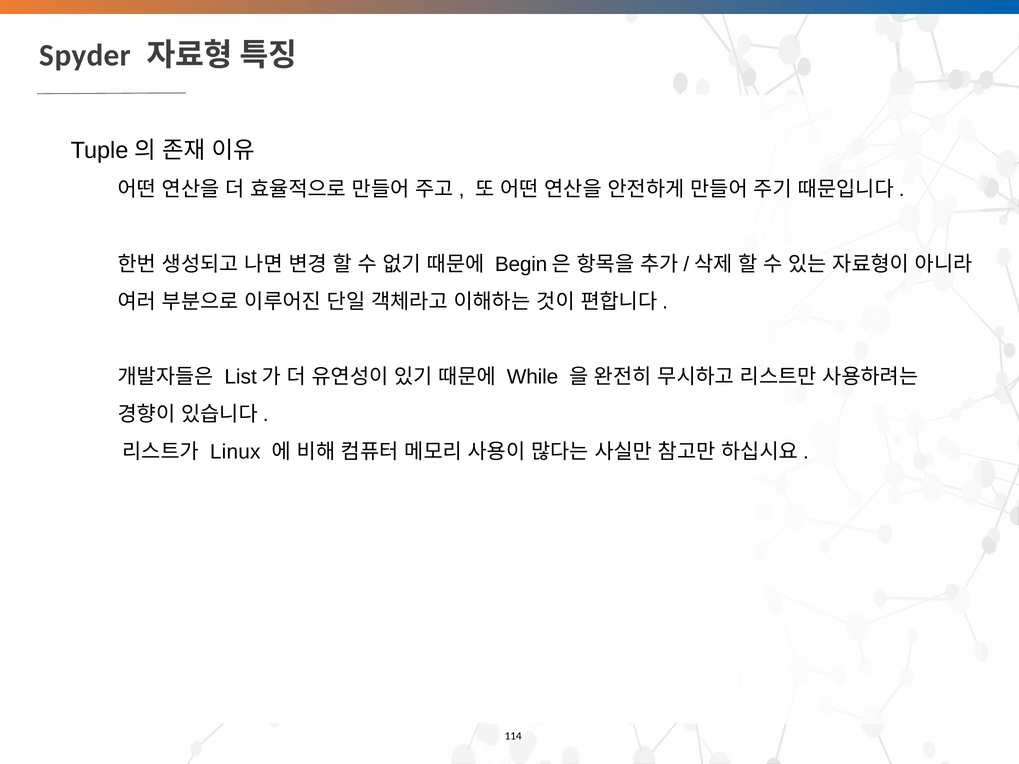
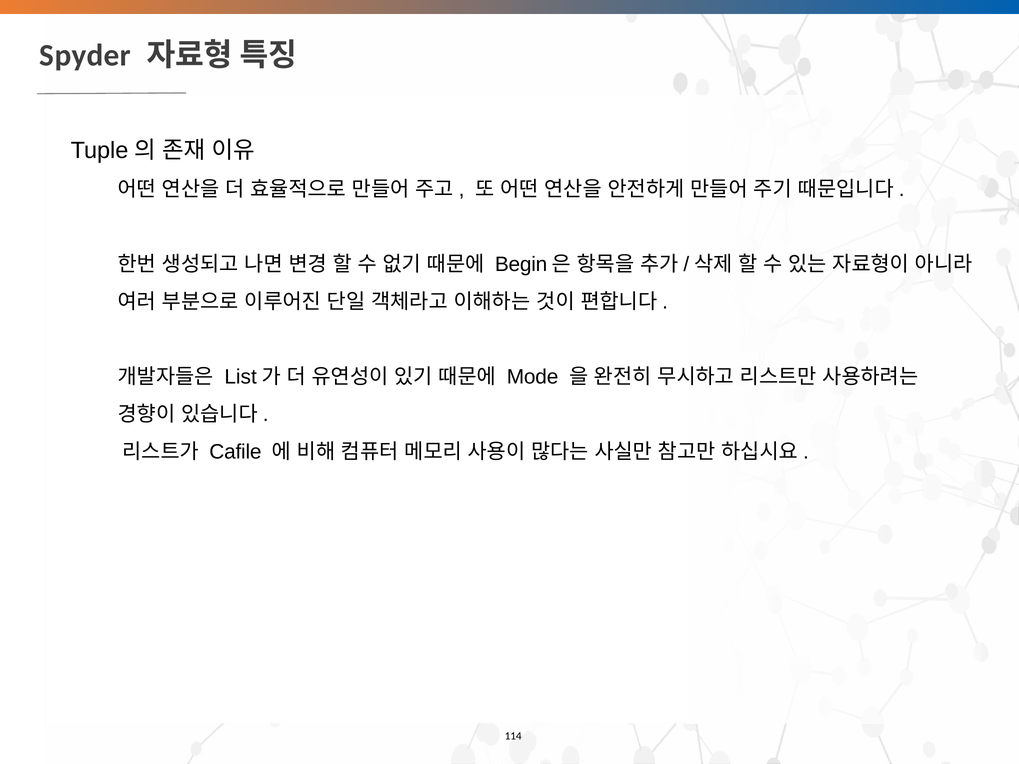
While: While -> Mode
Linux: Linux -> Cafile
